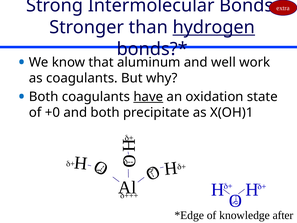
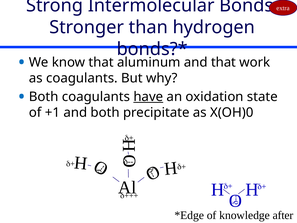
hydrogen underline: present -> none
and well: well -> that
+0: +0 -> +1
X(OH)1: X(OH)1 -> X(OH)0
